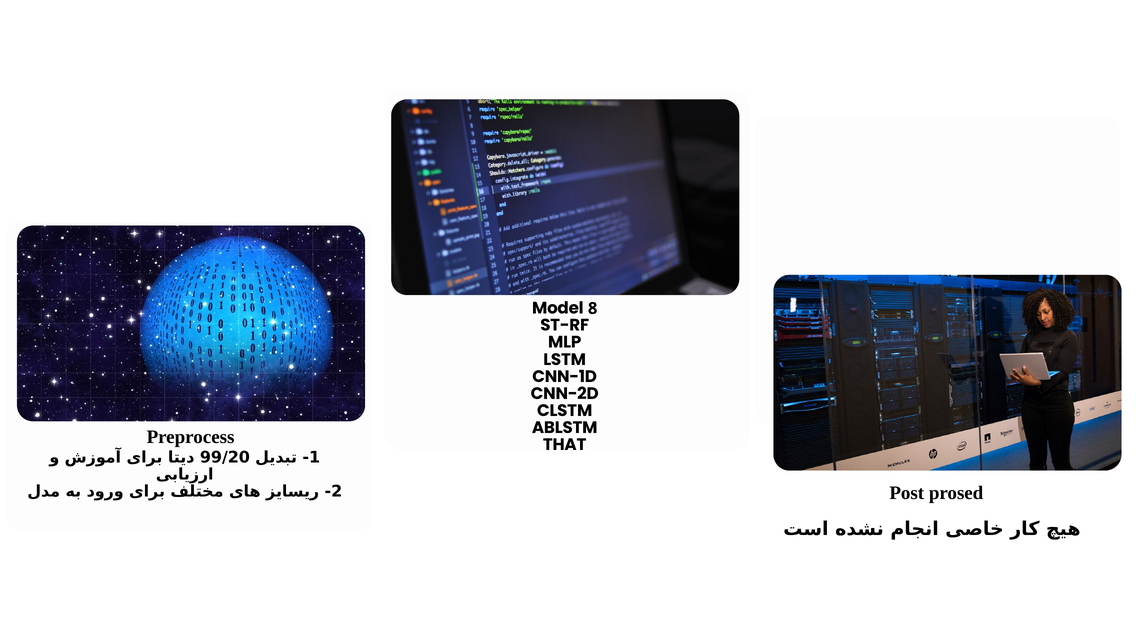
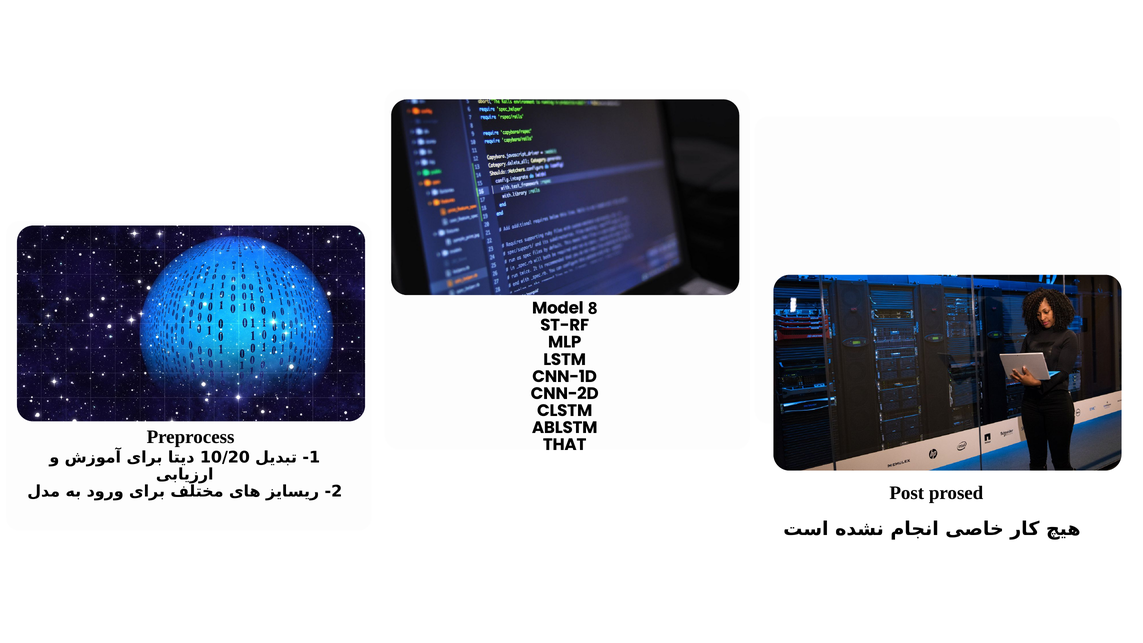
99/20: 99/20 -> 10/20
